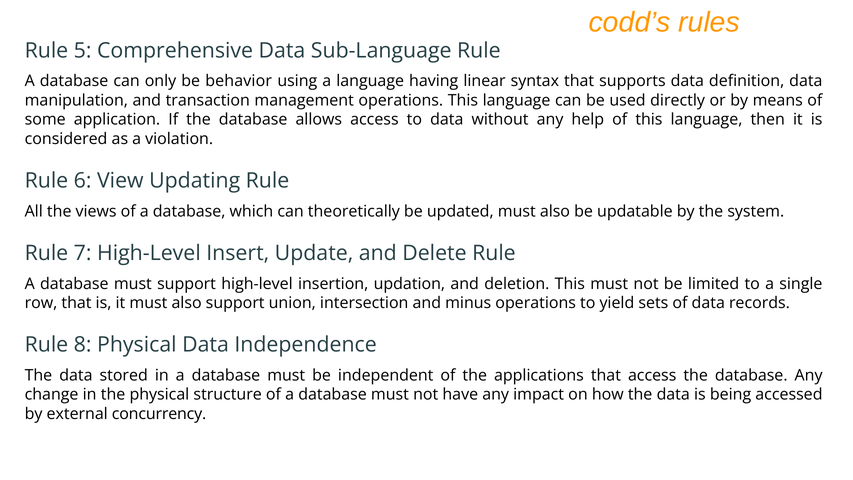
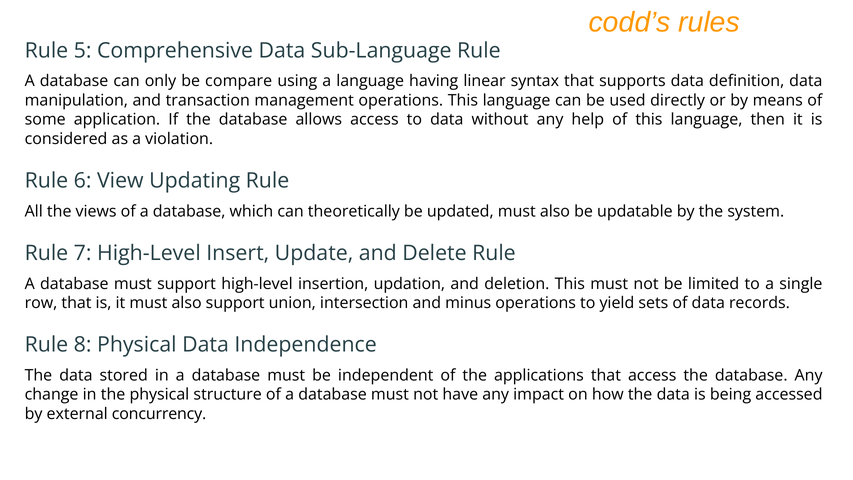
behavior: behavior -> compare
